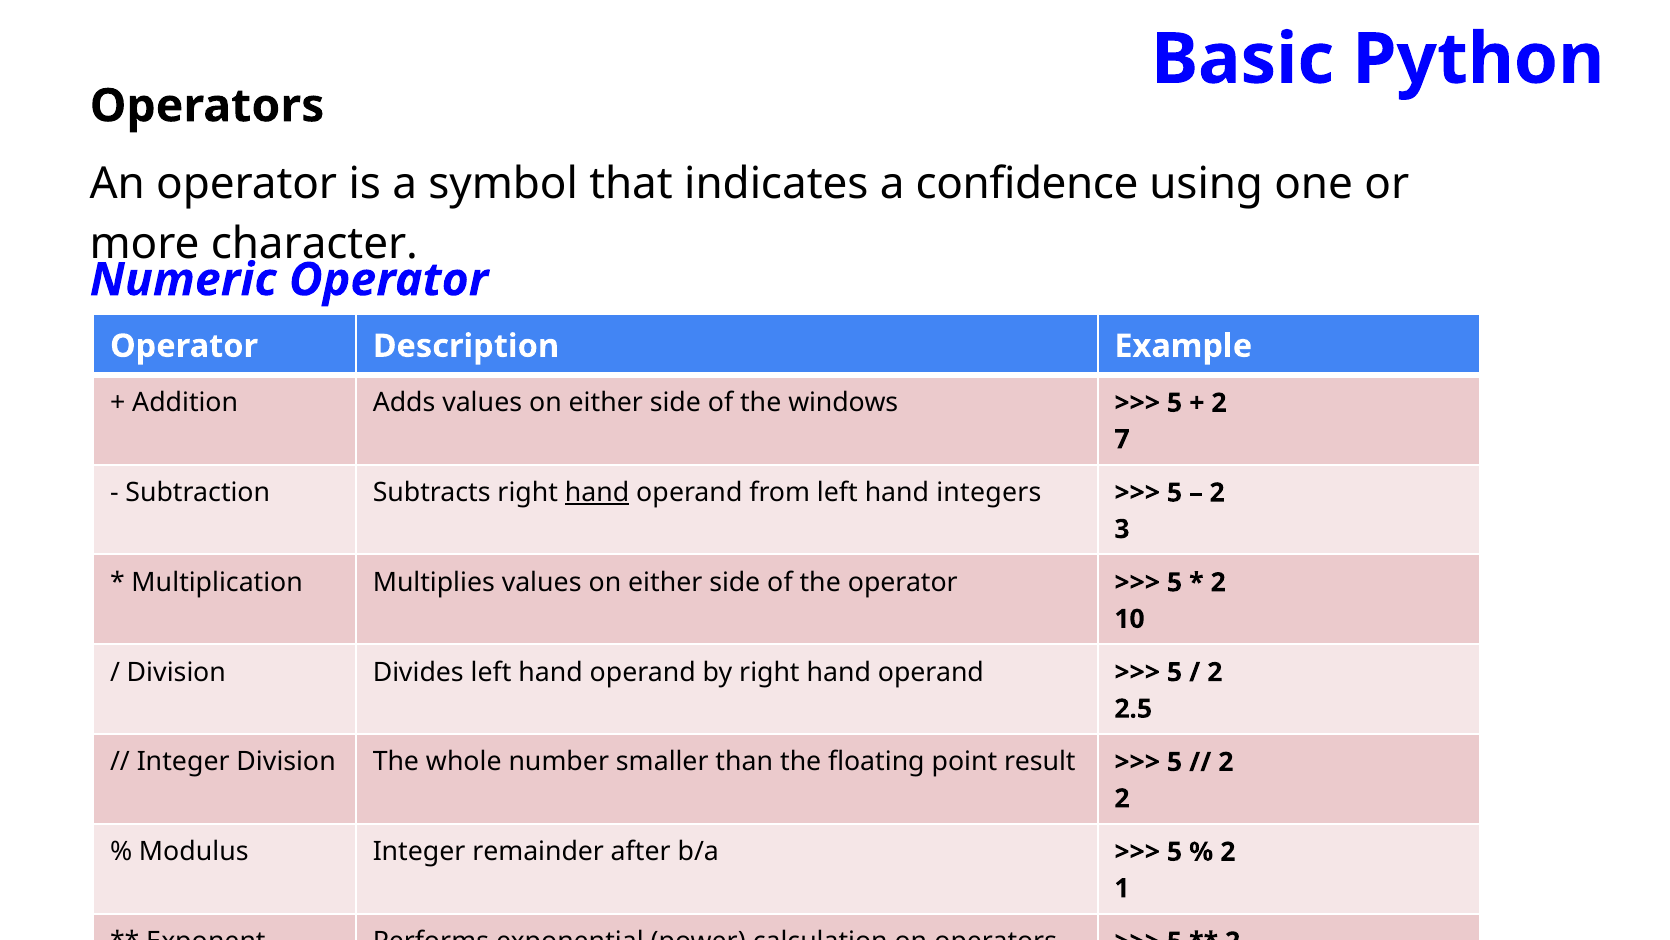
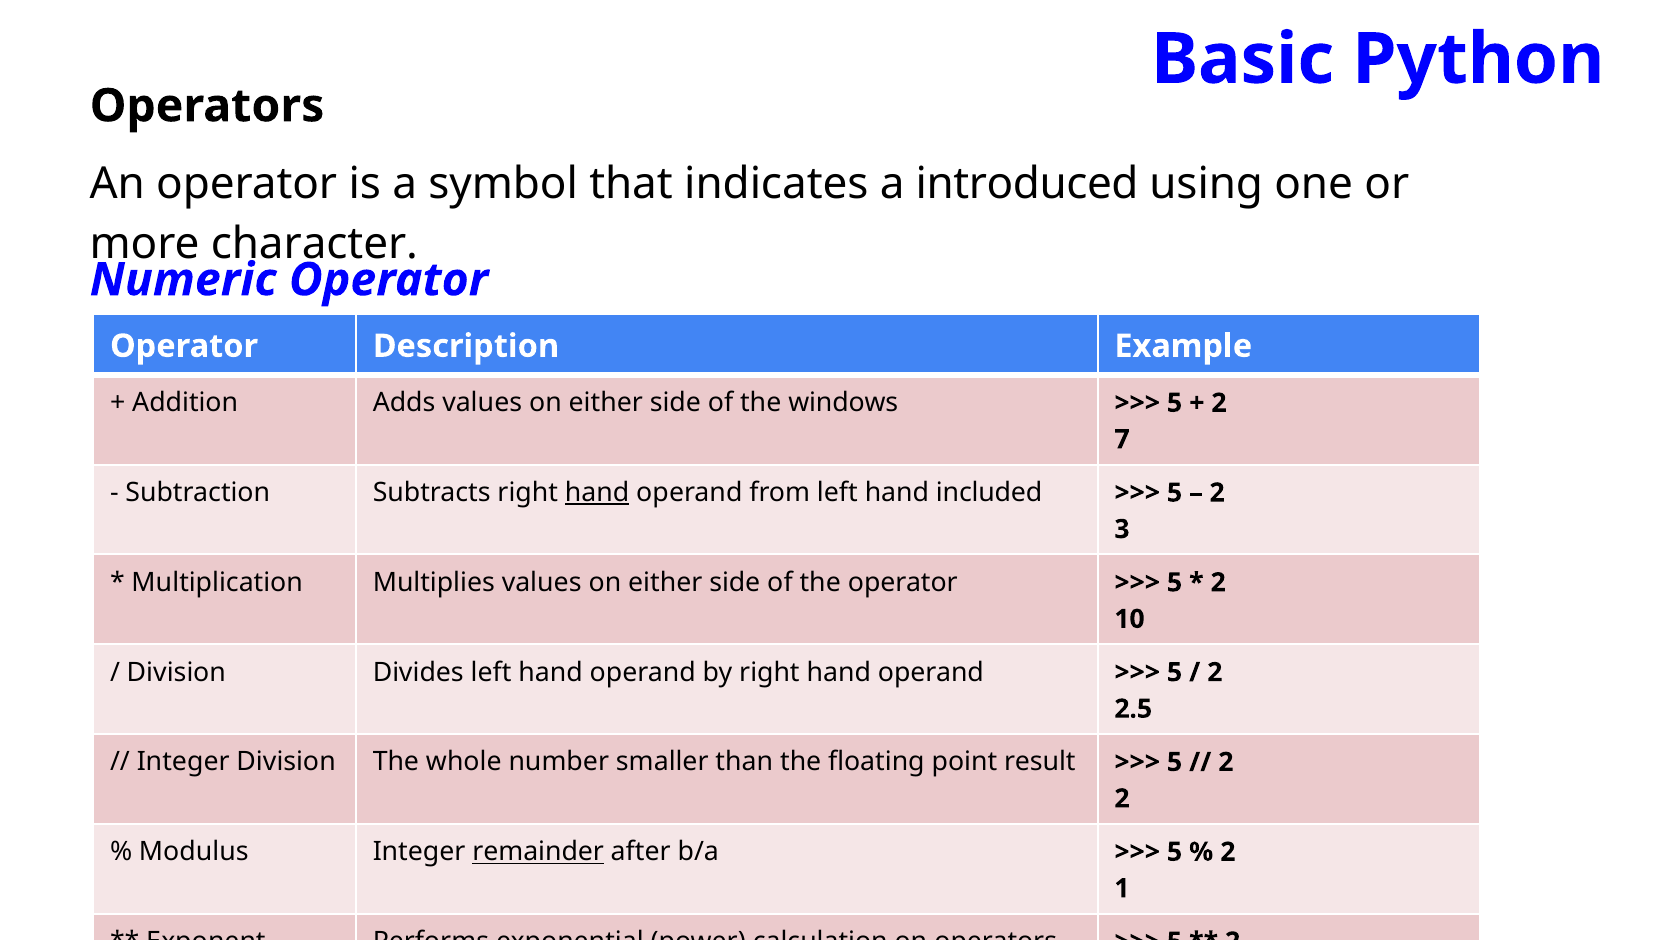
confidence: confidence -> introduced
integers: integers -> included
remainder underline: none -> present
